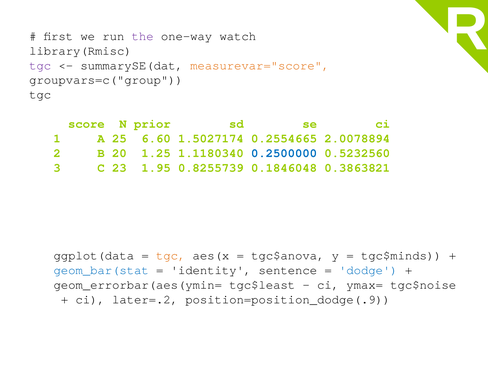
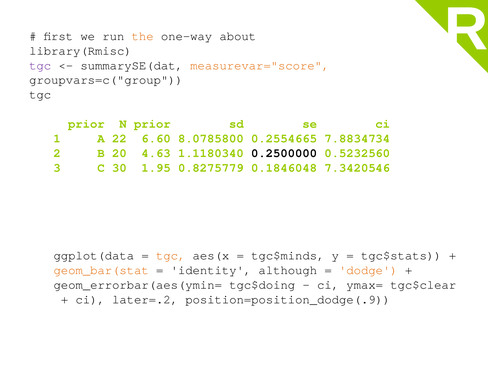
the colour: purple -> orange
watch: watch -> about
score at (87, 124): score -> prior
25: 25 -> 22
1.5027174: 1.5027174 -> 8.0785800
2.0078894: 2.0078894 -> 7.8834734
1.25: 1.25 -> 4.63
0.2500000 colour: blue -> black
23: 23 -> 30
0.8255739: 0.8255739 -> 0.8275779
0.3863821: 0.3863821 -> 7.3420546
tgc$anova: tgc$anova -> tgc$minds
tgc$minds: tgc$minds -> tgc$stats
geom_bar(stat colour: blue -> orange
sentence: sentence -> although
dodge colour: blue -> orange
tgc$least: tgc$least -> tgc$doing
tgc$noise: tgc$noise -> tgc$clear
